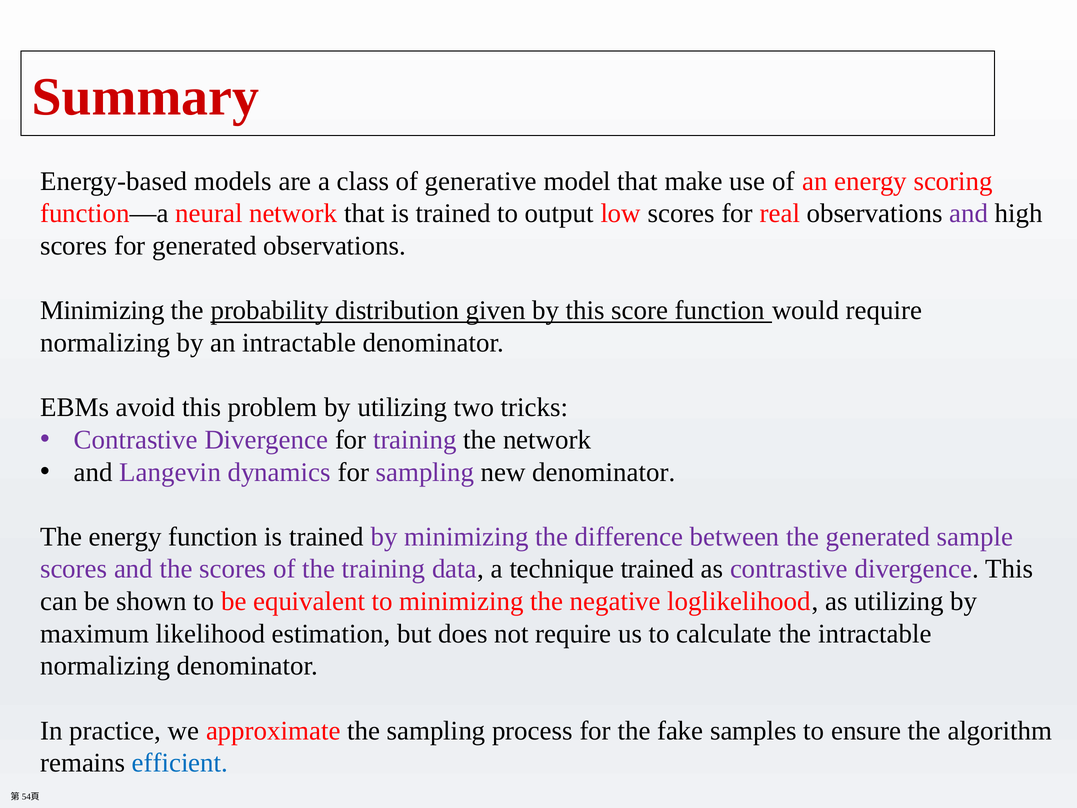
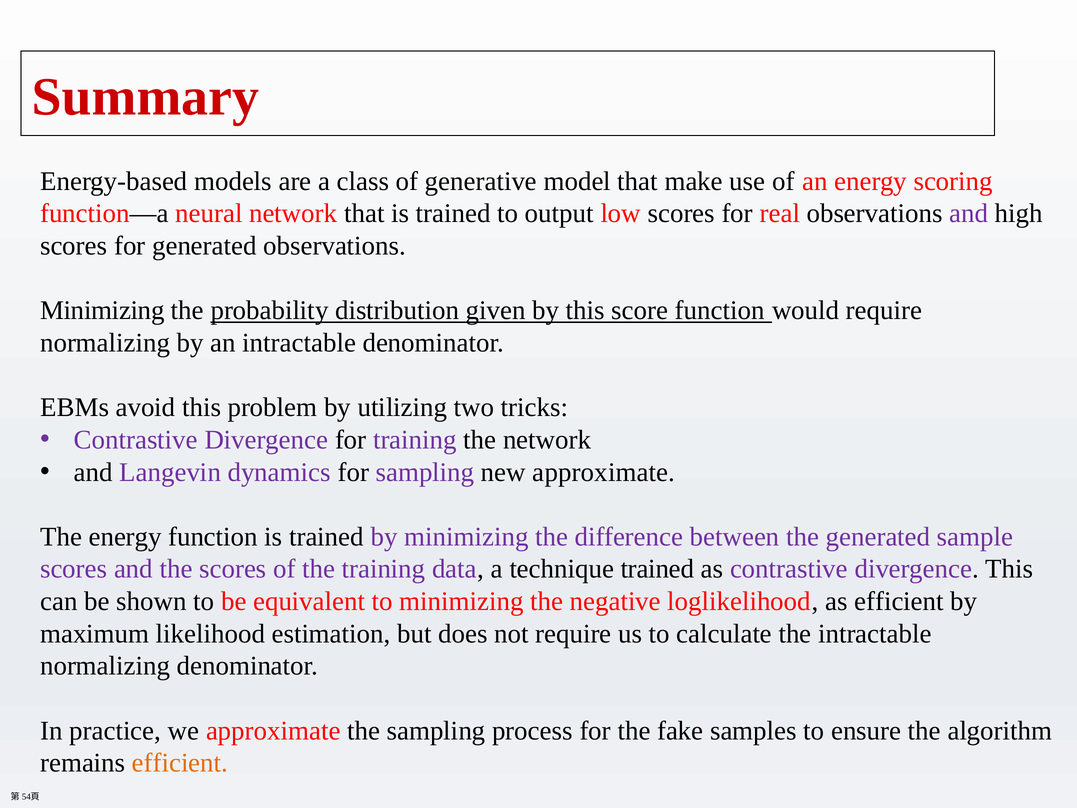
new denominator: denominator -> approximate
as utilizing: utilizing -> efficient
efficient at (180, 763) colour: blue -> orange
